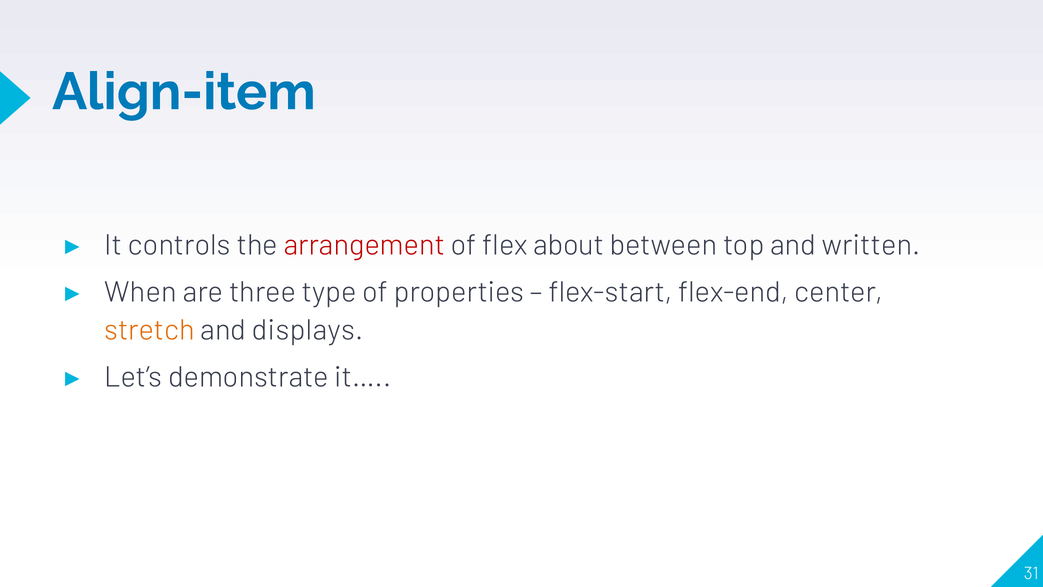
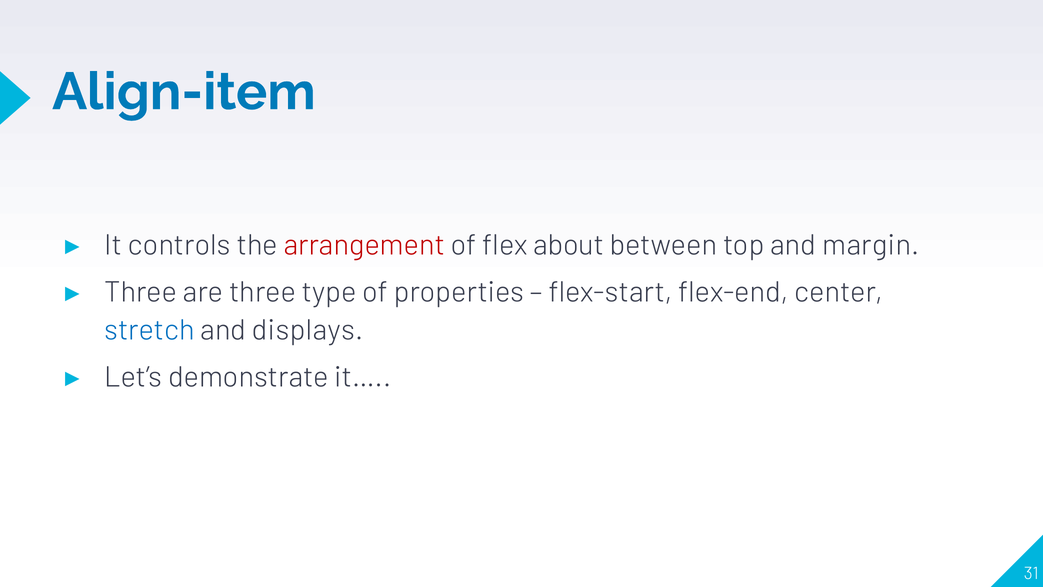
written: written -> margin
When at (141, 292): When -> Three
stretch colour: orange -> blue
